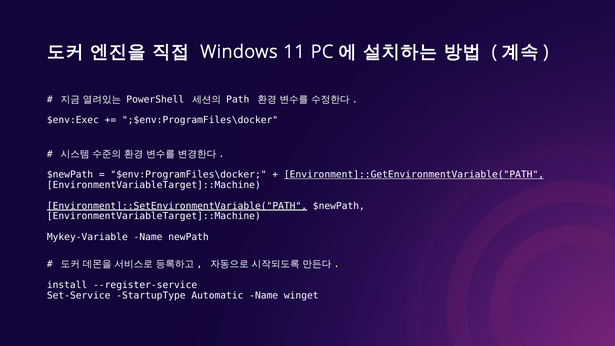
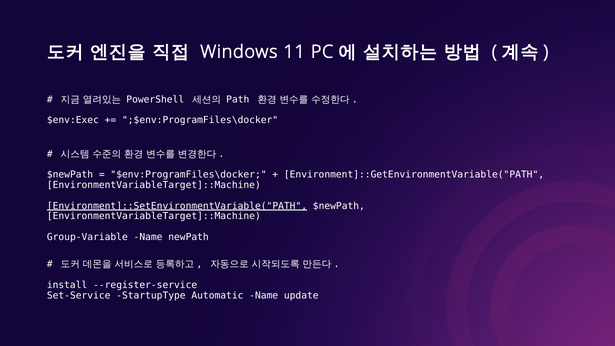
Environment]::GetEnvironmentVariable("PATH underline: present -> none
Mykey-Variable: Mykey-Variable -> Group-Variable
winget: winget -> update
